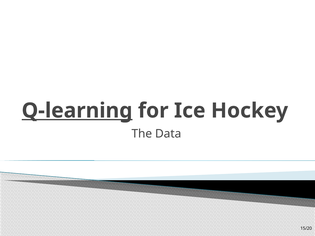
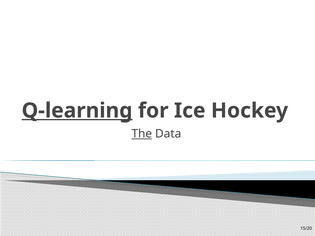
The underline: none -> present
